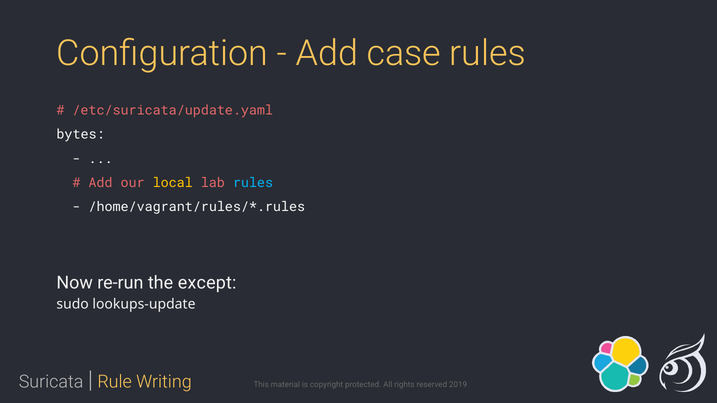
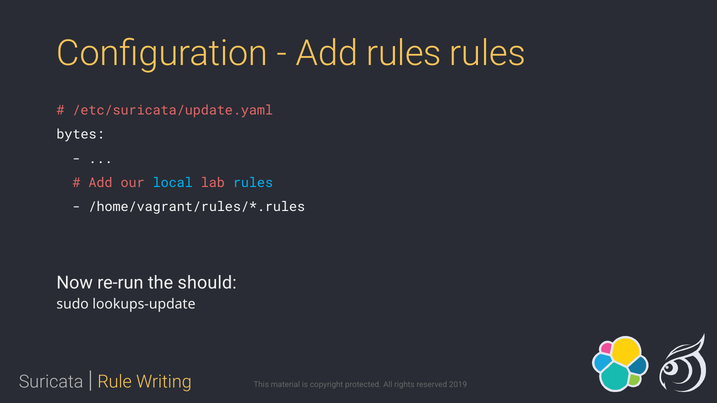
Add case: case -> rules
local colour: yellow -> light blue
except: except -> should
